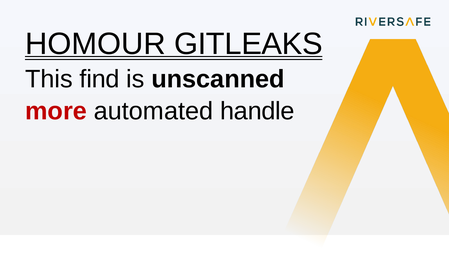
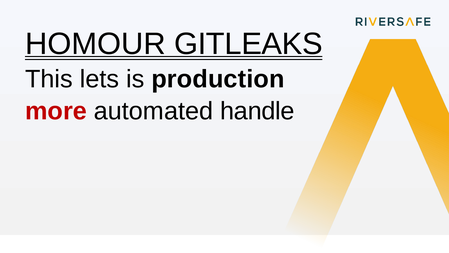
find: find -> lets
unscanned: unscanned -> production
